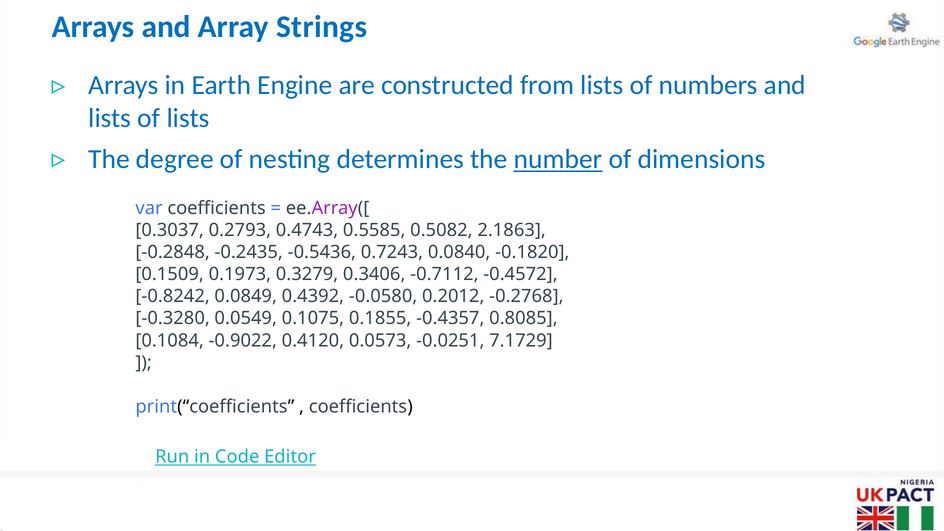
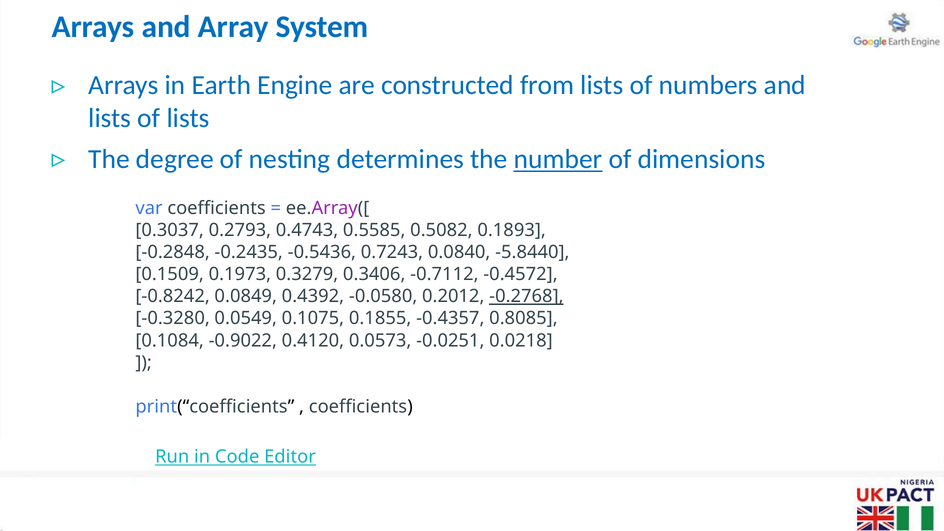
Strings: Strings -> System
2.1863: 2.1863 -> 0.1893
-0.1820: -0.1820 -> -5.8440
-0.2768 underline: none -> present
7.1729: 7.1729 -> 0.0218
